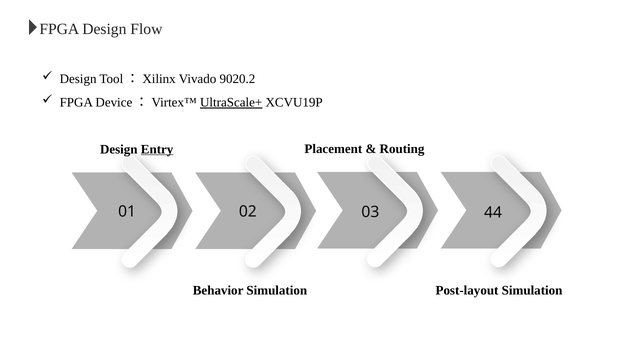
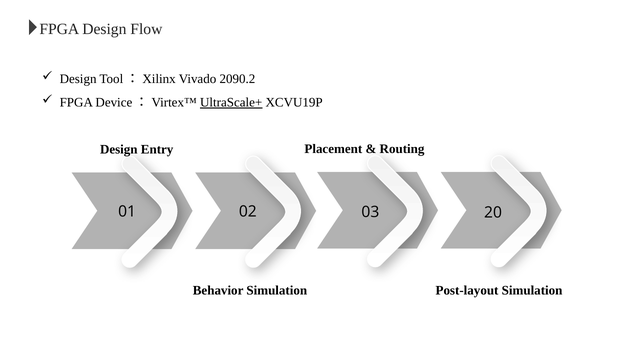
9020.2: 9020.2 -> 2090.2
Entry underline: present -> none
44: 44 -> 20
